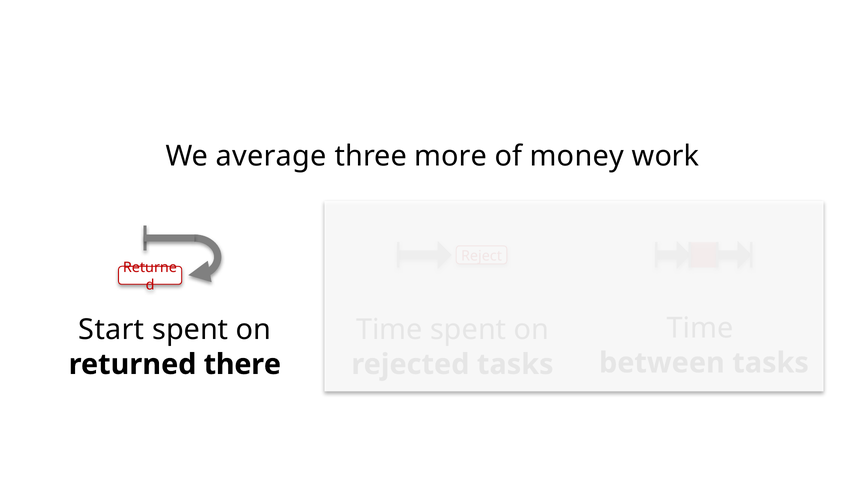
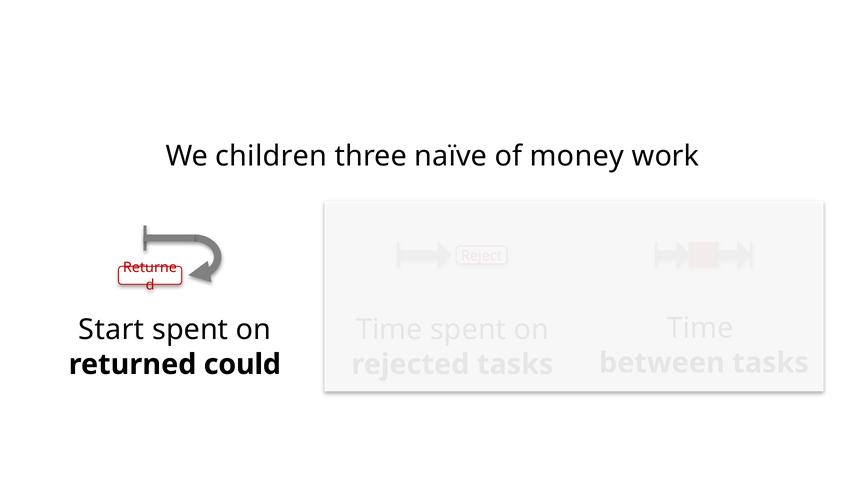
average: average -> children
more: more -> naïve
there: there -> could
